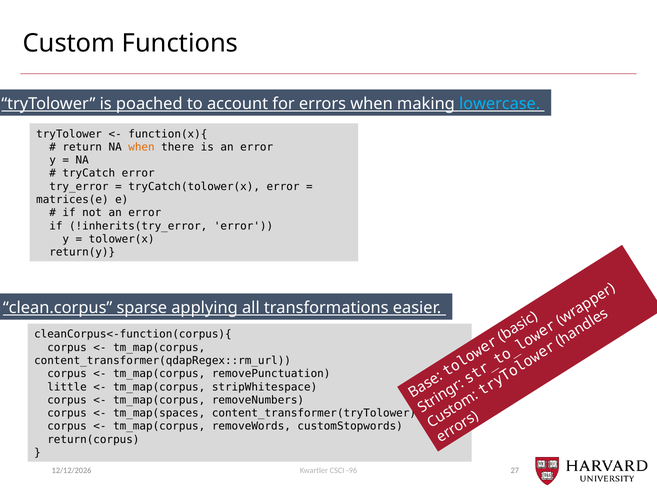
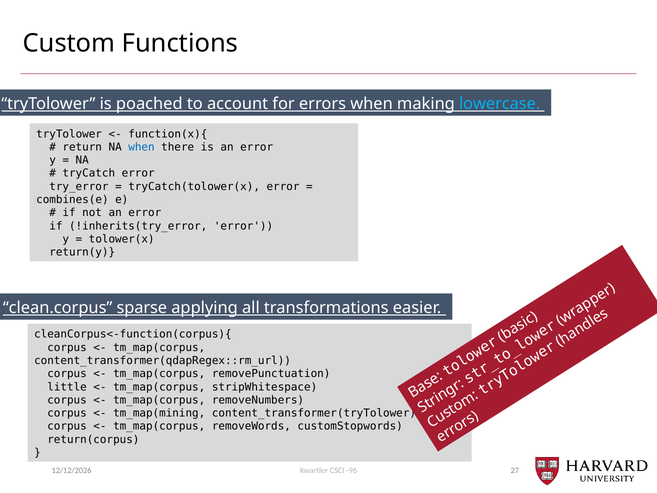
when at (141, 147) colour: orange -> blue
matrices(e: matrices(e -> combines(e
tm_map(spaces: tm_map(spaces -> tm_map(mining
